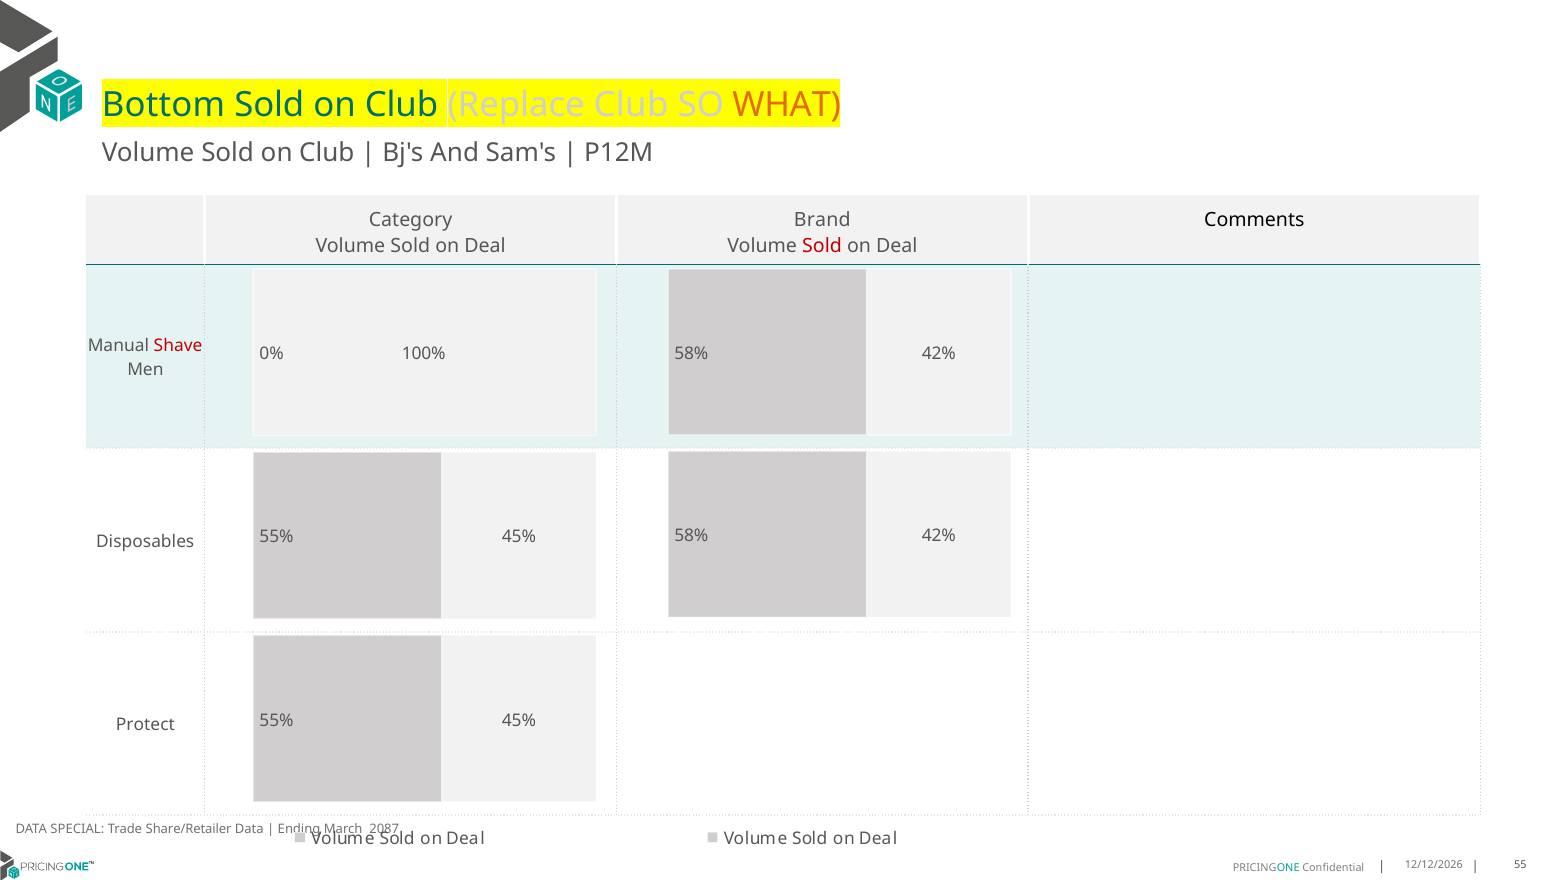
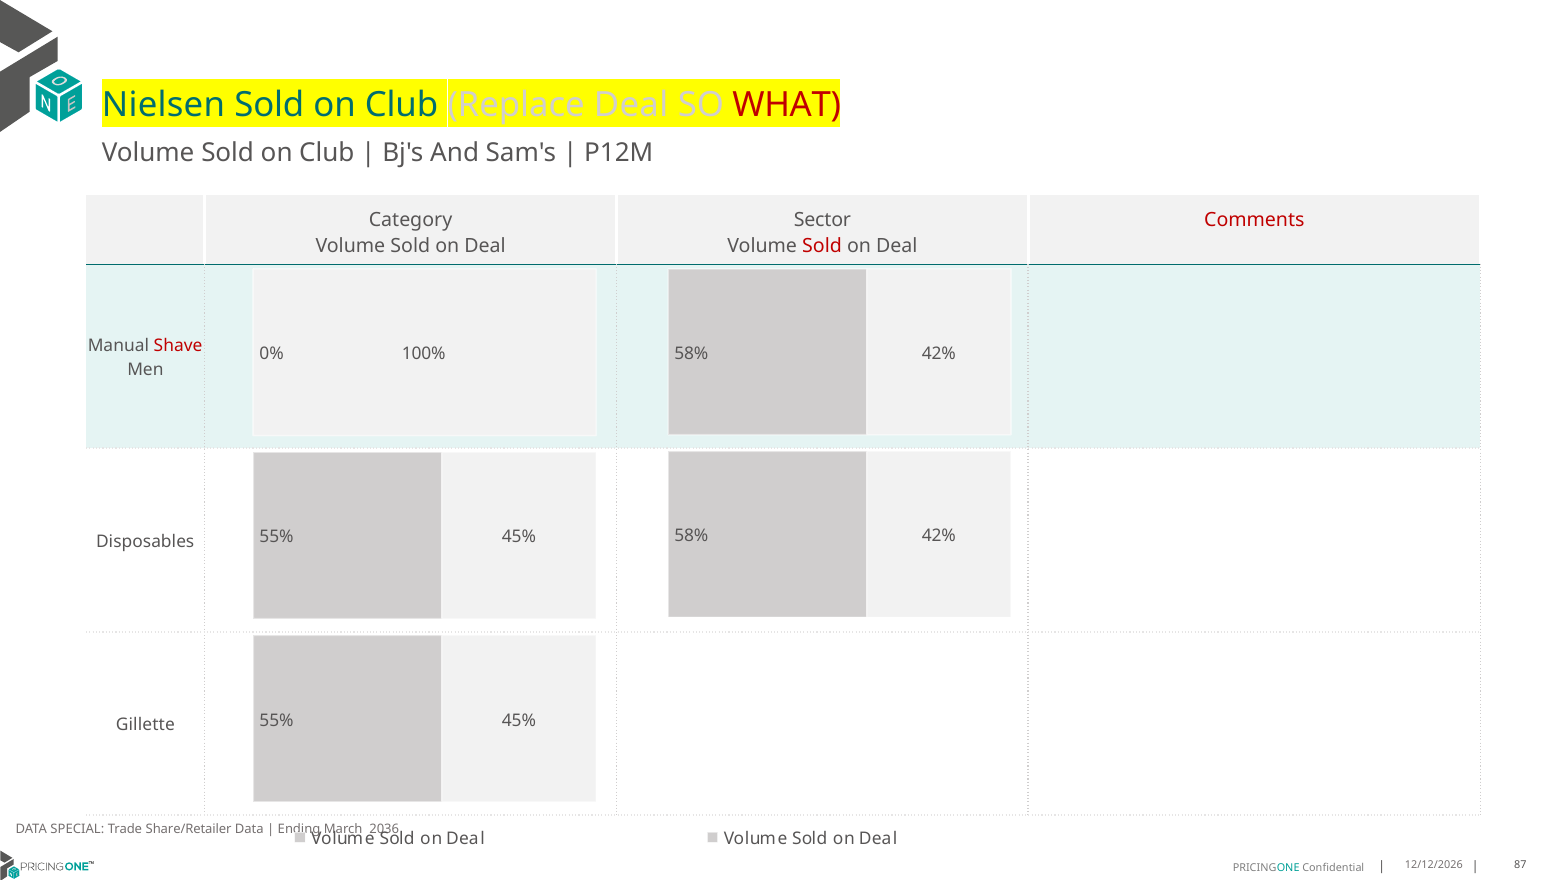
Bottom at (163, 105): Bottom -> Nielsen
Replace Club: Club -> Deal
WHAT colour: orange -> red
Brand: Brand -> Sector
Comments colour: black -> red
Protect: Protect -> Gillette
2087: 2087 -> 2036
55: 55 -> 87
